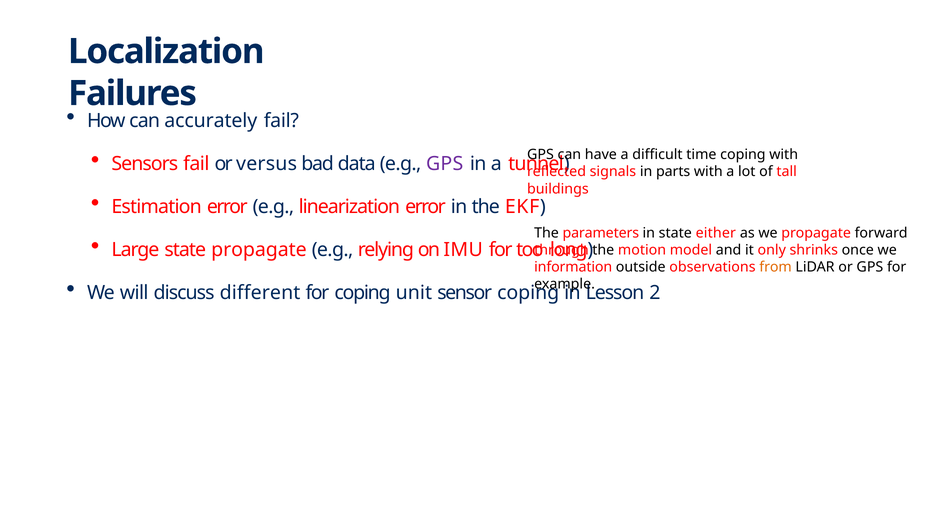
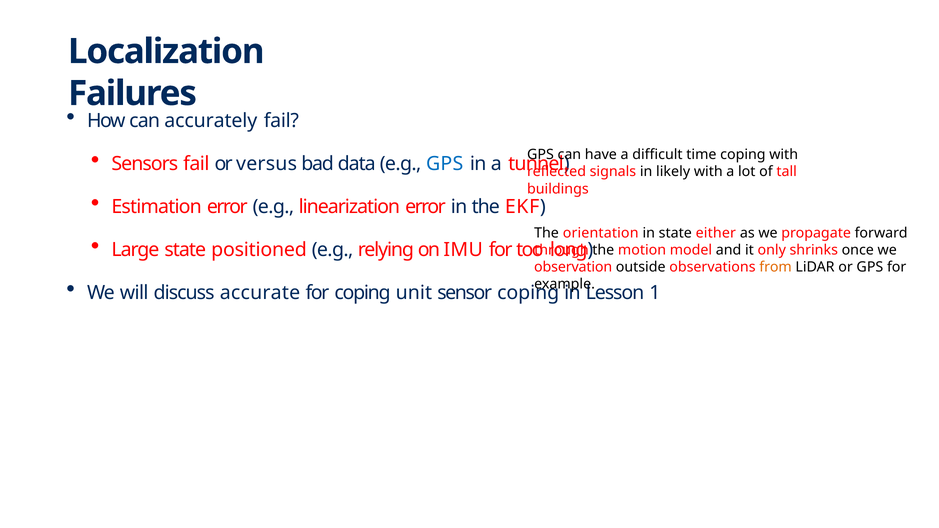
GPS at (445, 164) colour: purple -> blue
parts: parts -> likely
parameters: parameters -> orientation
state propagate: propagate -> positioned
information: information -> observation
different: different -> accurate
2: 2 -> 1
